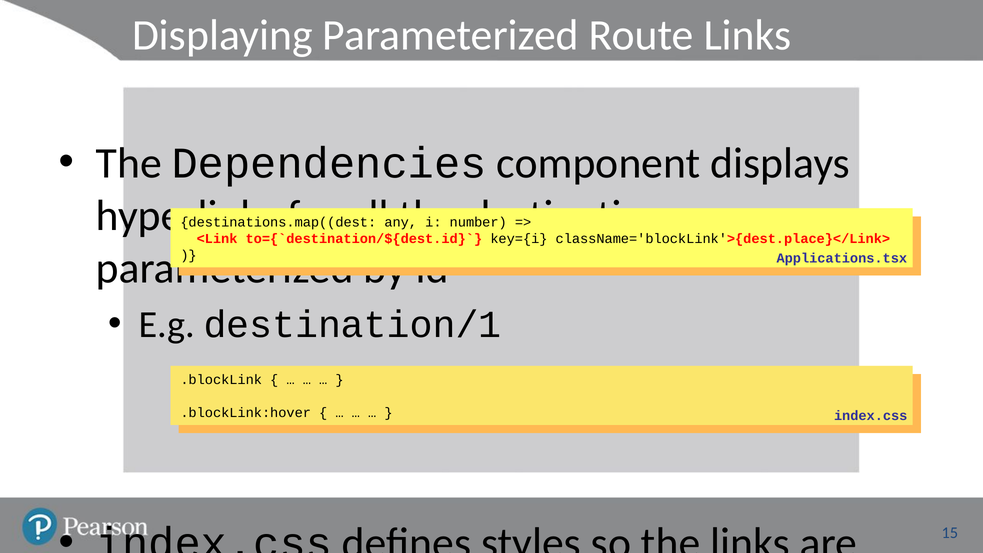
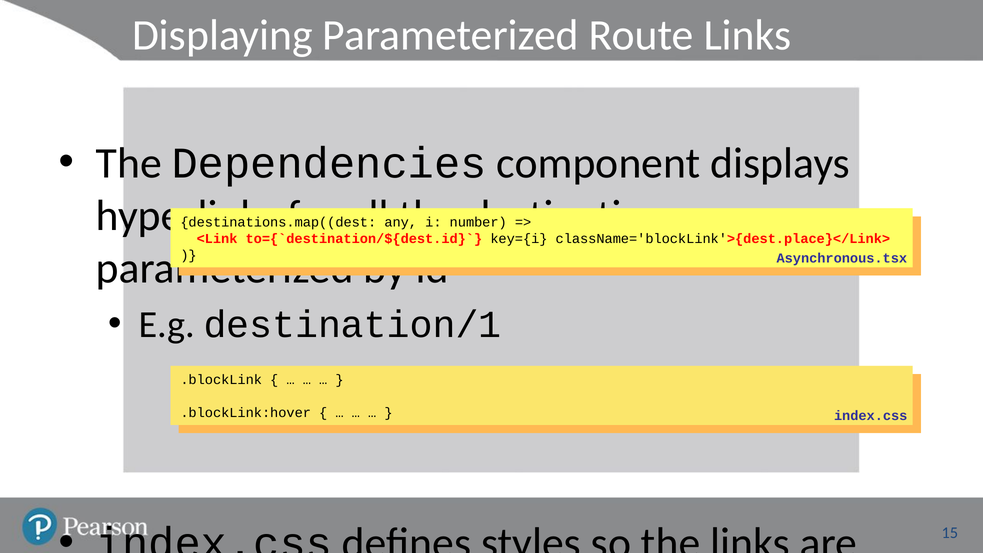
Applications.tsx: Applications.tsx -> Asynchronous.tsx
